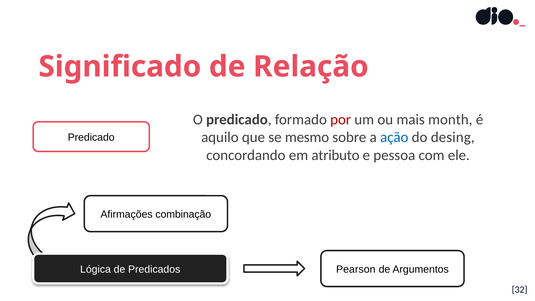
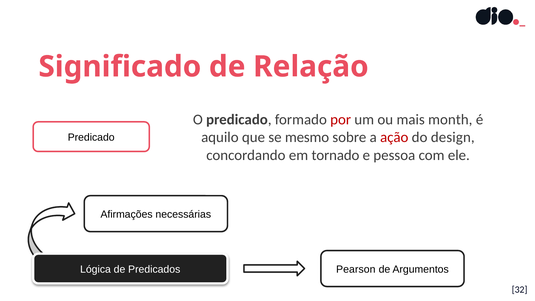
ação colour: blue -> red
desing: desing -> design
atributo: atributo -> tornado
combinação: combinação -> necessárias
